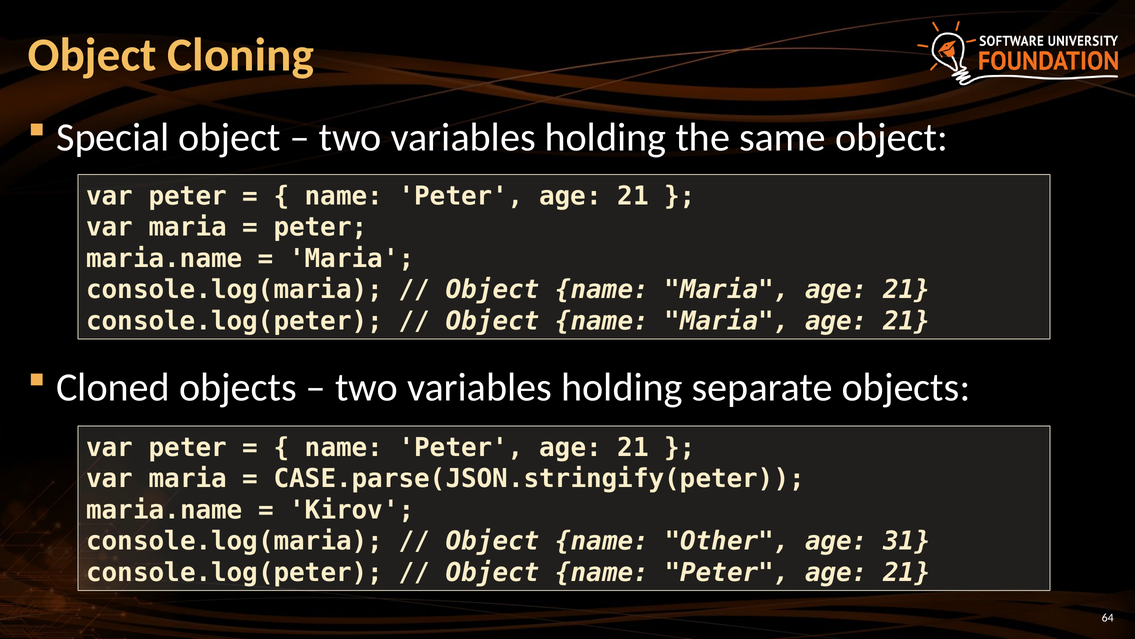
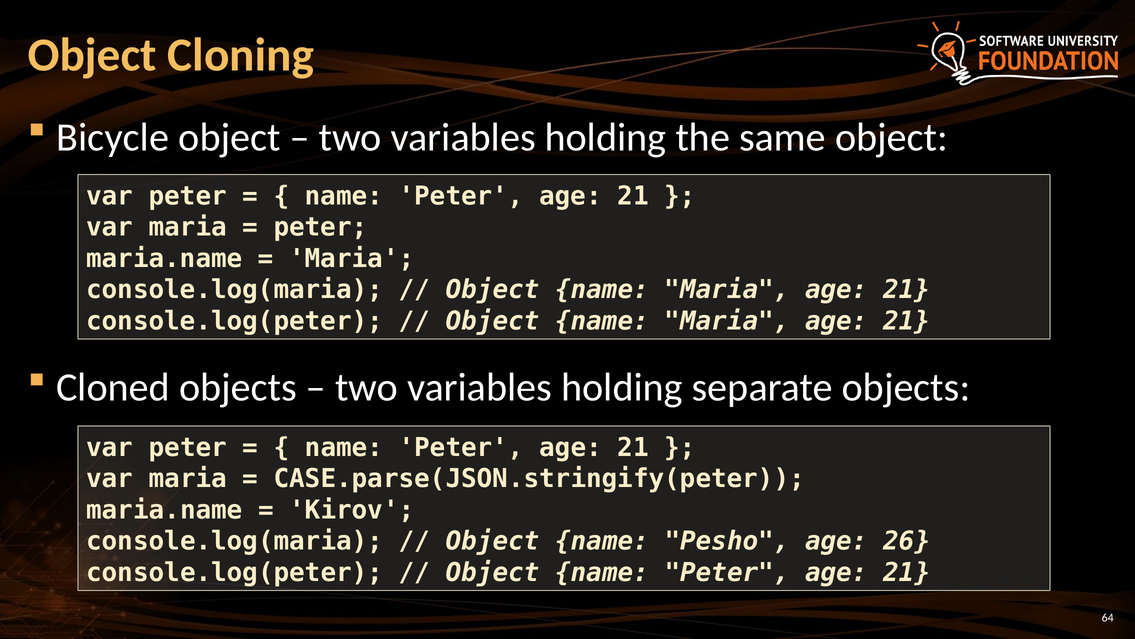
Special: Special -> Bicycle
Other: Other -> Pesho
31: 31 -> 26
